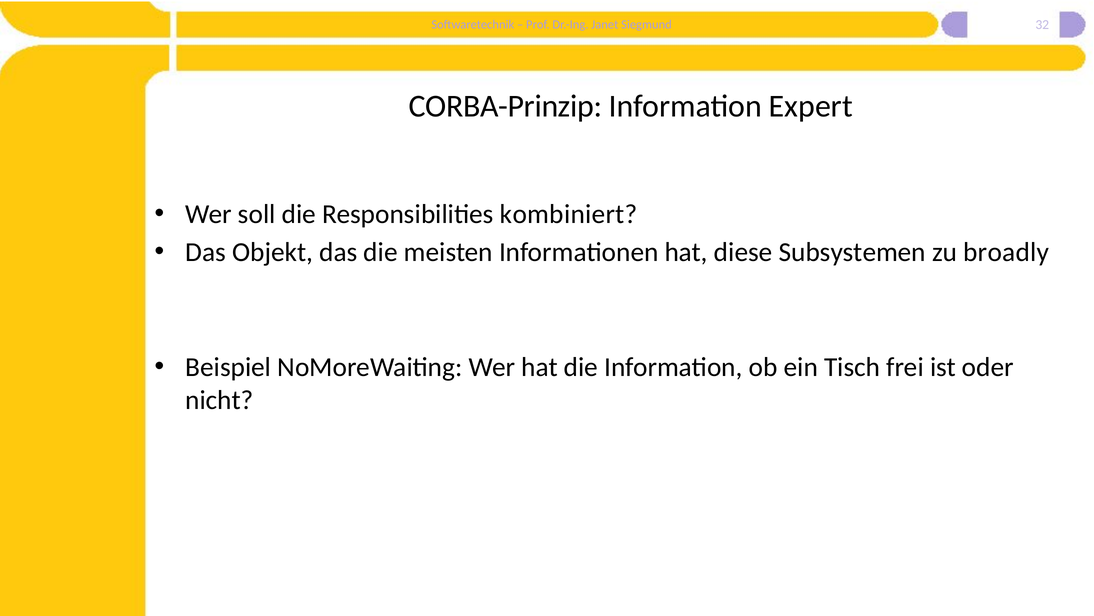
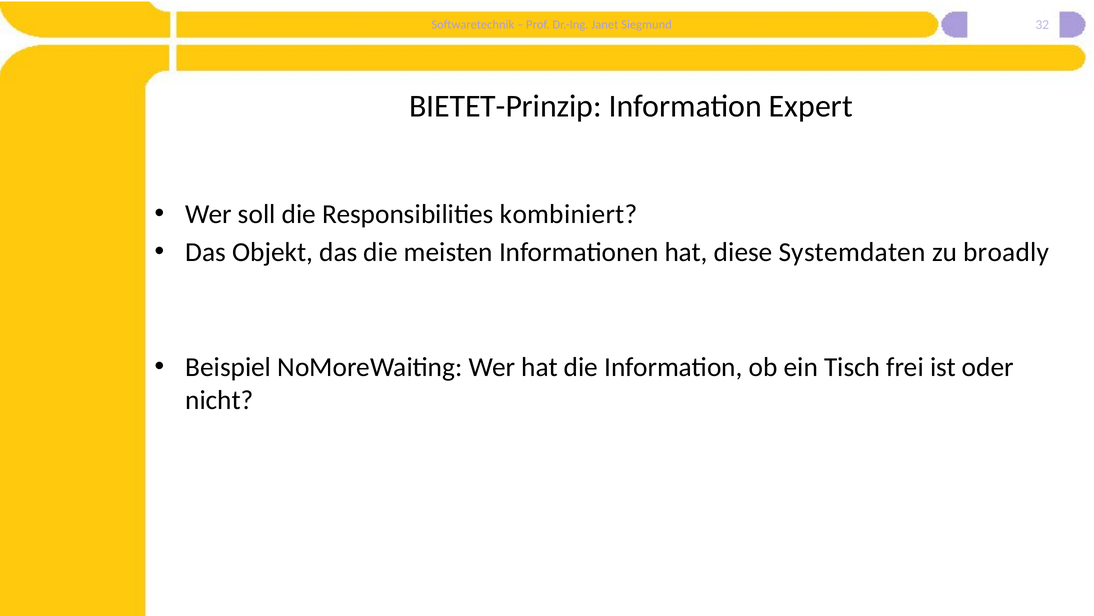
CORBA-Prinzip: CORBA-Prinzip -> BIETET-Prinzip
Subsystemen: Subsystemen -> Systemdaten
